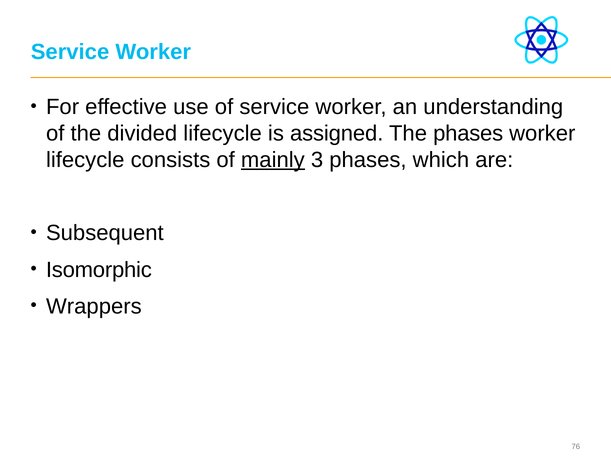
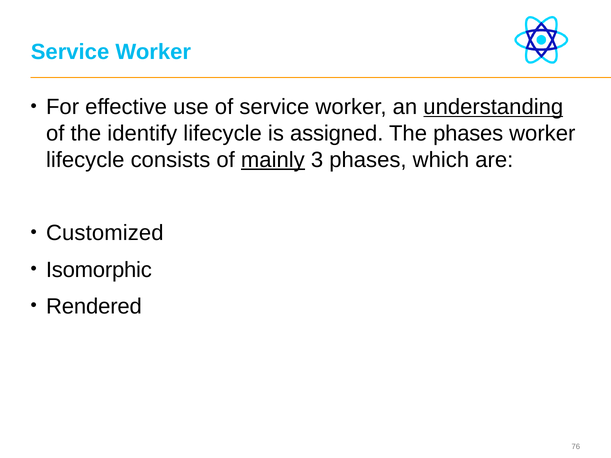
understanding underline: none -> present
divided: divided -> identify
Subsequent: Subsequent -> Customized
Wrappers: Wrappers -> Rendered
